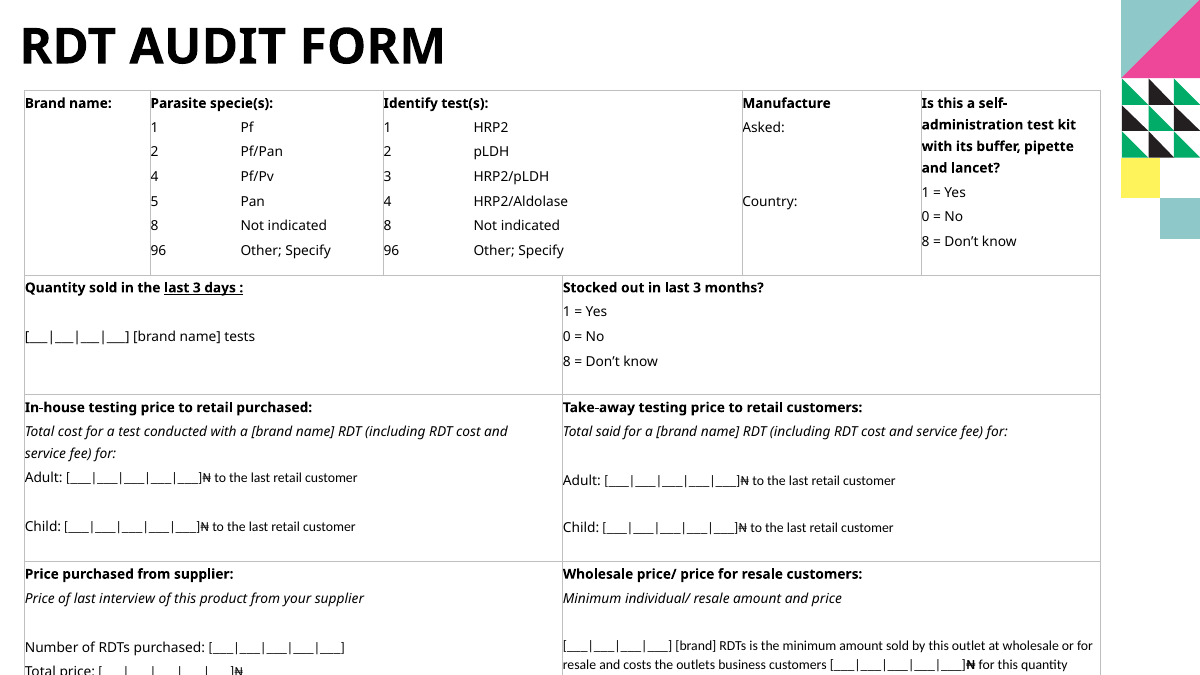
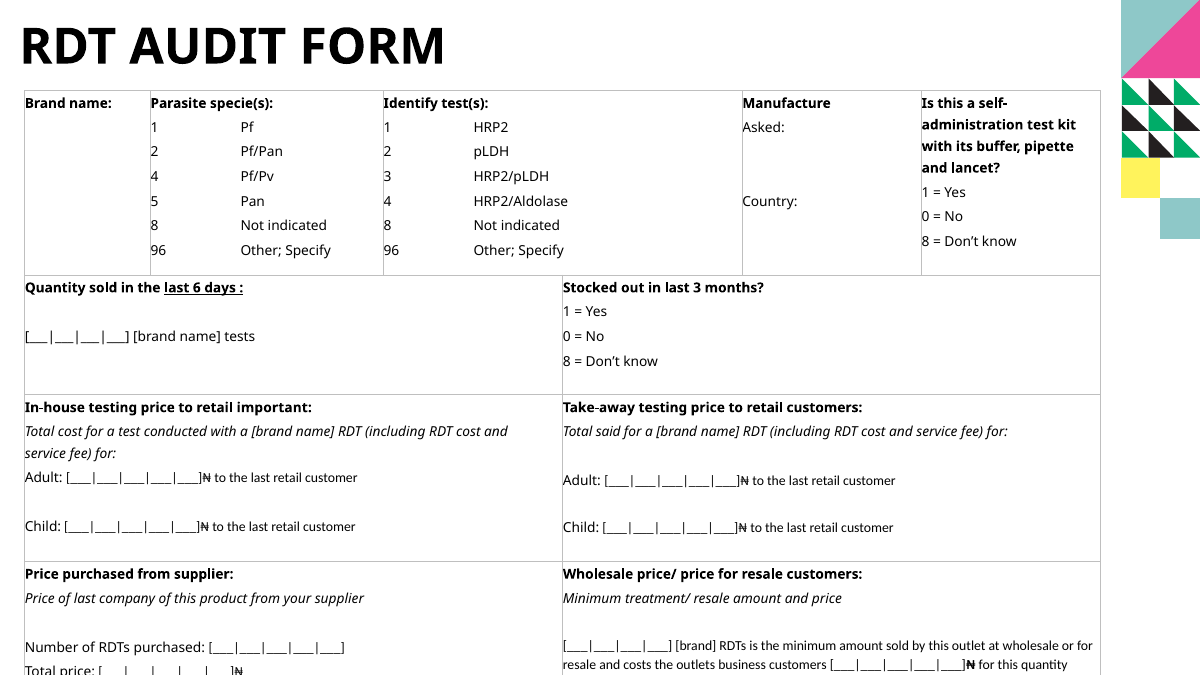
the last 3: 3 -> 6
retail purchased: purchased -> important
interview: interview -> company
individual/: individual/ -> treatment/
